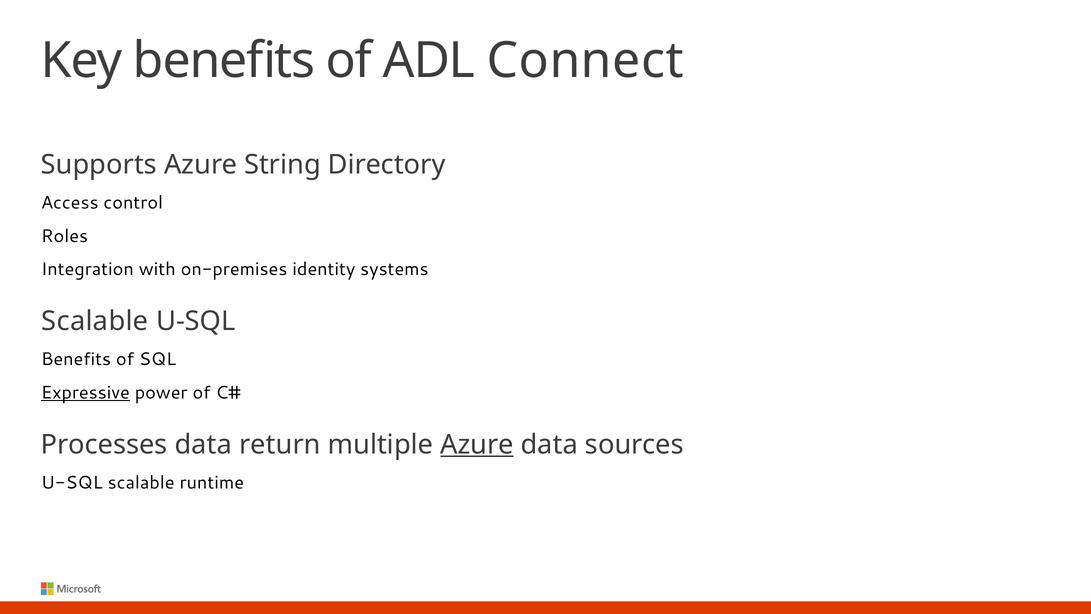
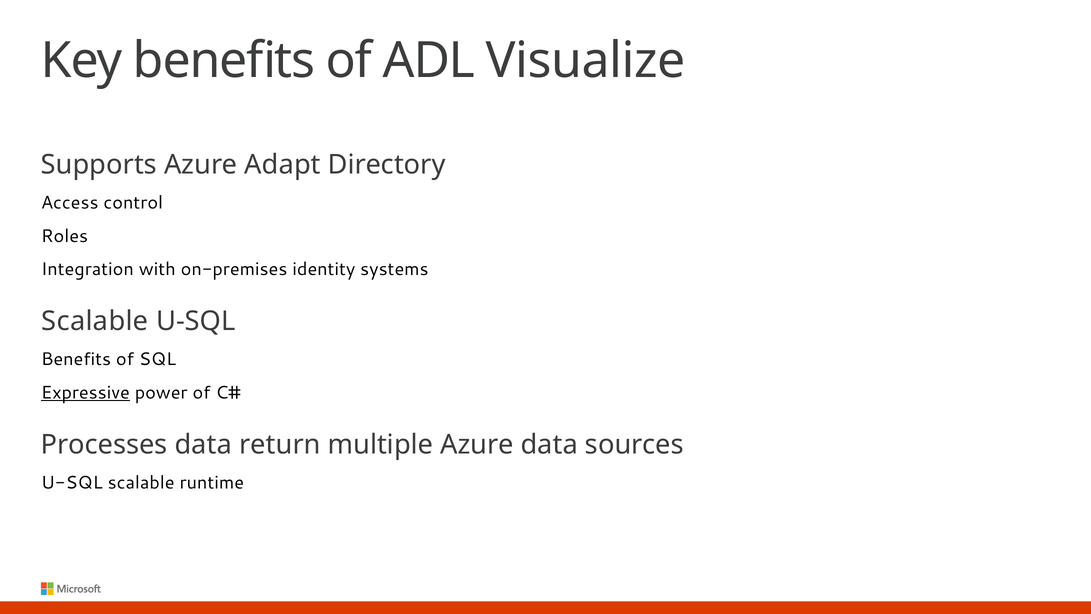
Connect: Connect -> Visualize
String: String -> Adapt
Azure at (477, 444) underline: present -> none
